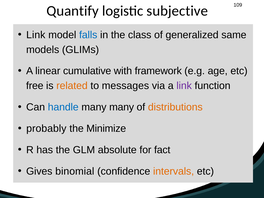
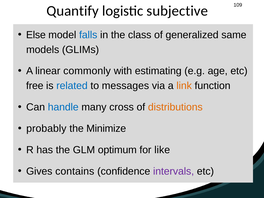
Link at (36, 35): Link -> Else
cumulative: cumulative -> commonly
framework: framework -> estimating
related colour: orange -> blue
link at (184, 86) colour: purple -> orange
many many: many -> cross
absolute: absolute -> optimum
fact: fact -> like
binomial: binomial -> contains
intervals colour: orange -> purple
